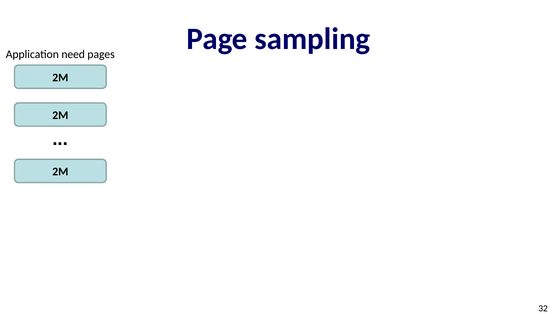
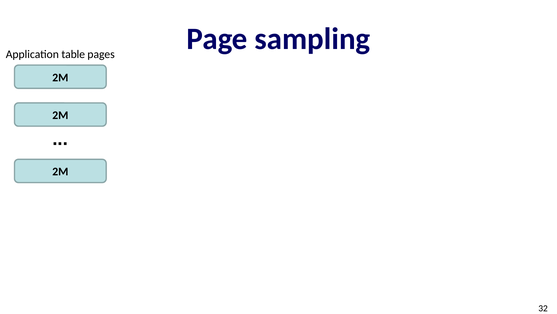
need: need -> table
